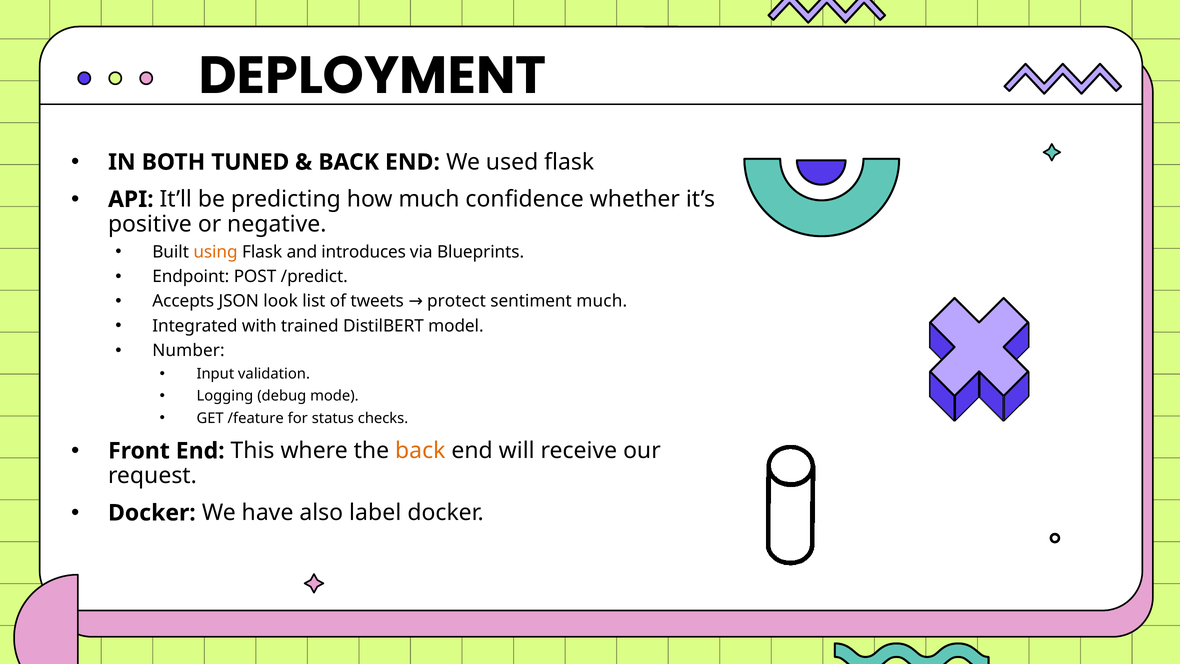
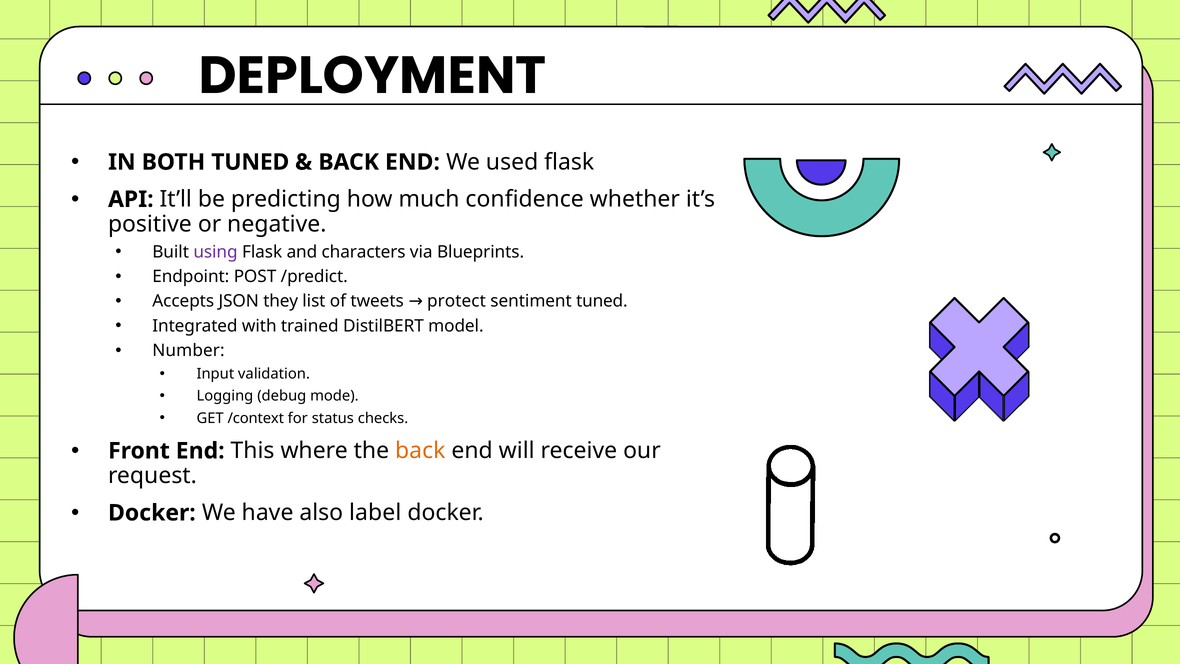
using colour: orange -> purple
introduces: introduces -> characters
look: look -> they
sentiment much: much -> tuned
/feature: /feature -> /context
